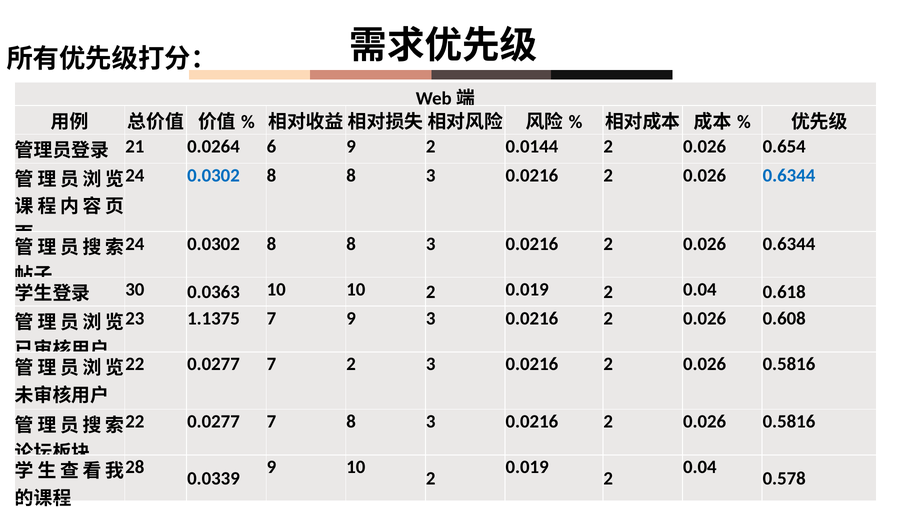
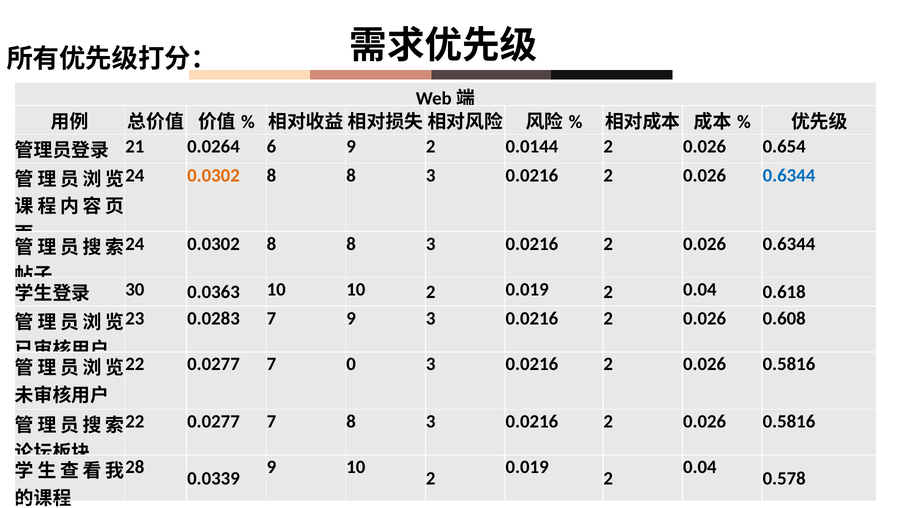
0.0302 at (213, 175) colour: blue -> orange
1.1375: 1.1375 -> 0.0283
7 2: 2 -> 0
